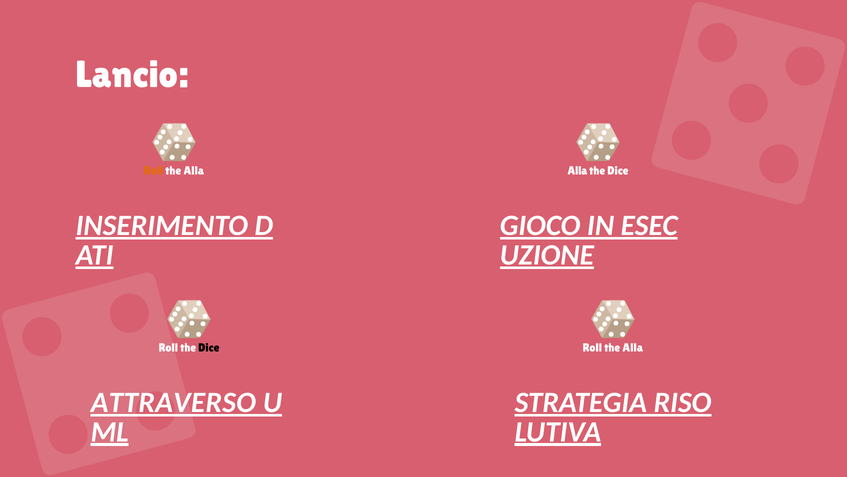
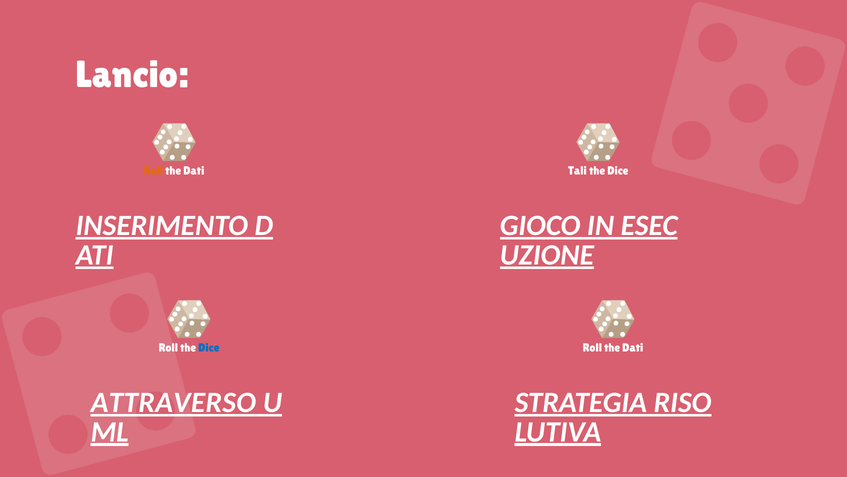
Alla at (194, 171): Alla -> Dati
Alla at (578, 171): Alla -> Tali
Dice at (209, 348) colour: black -> blue
Alla at (633, 348): Alla -> Dati
